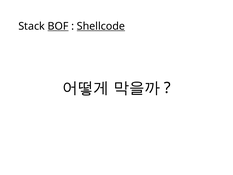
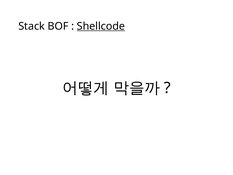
BOF underline: present -> none
